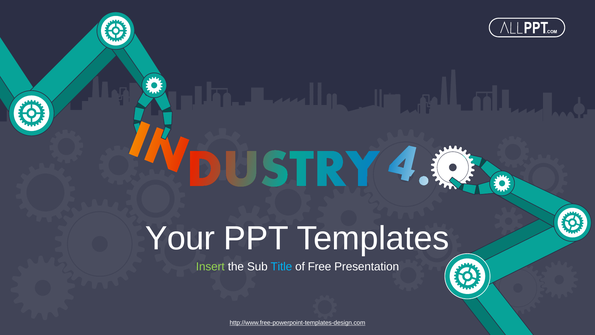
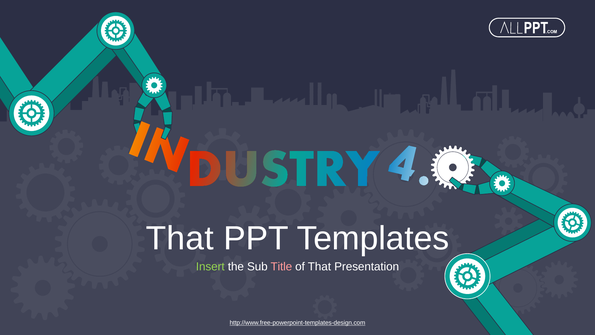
Your at (180, 238): Your -> That
Title colour: light blue -> pink
of Free: Free -> That
